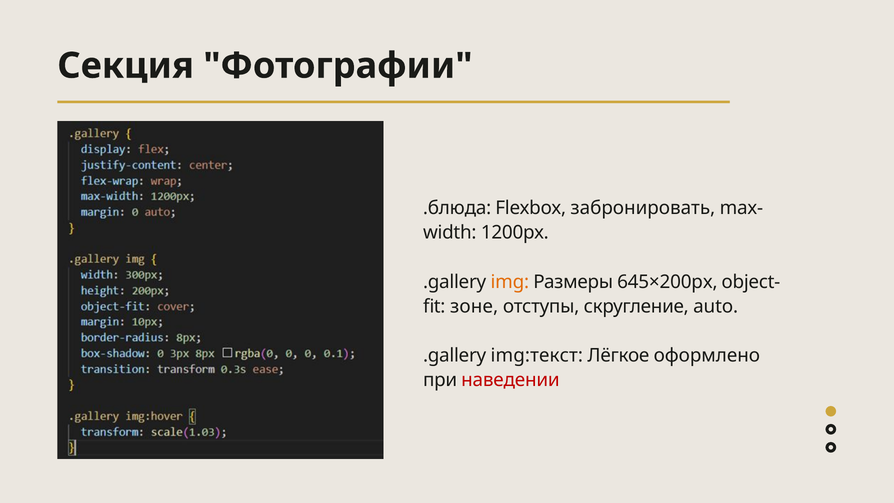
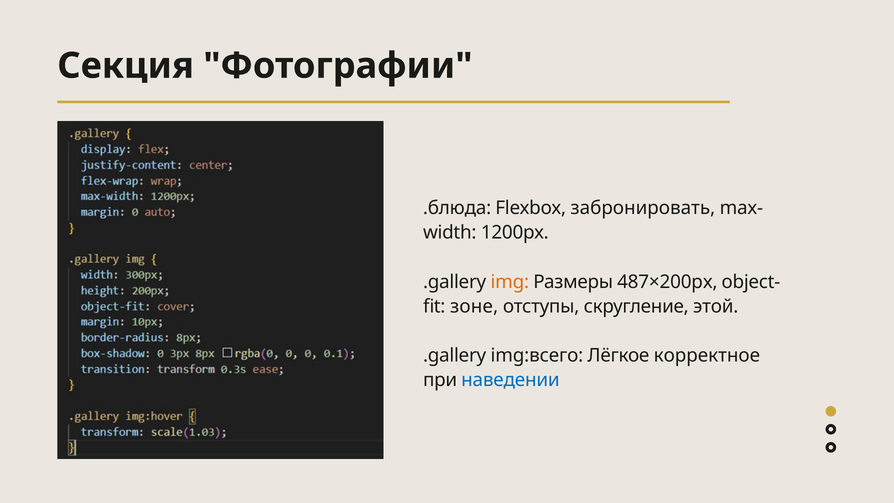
645×200px: 645×200px -> 487×200px
auto: auto -> этой
img:текст: img:текст -> img:всего
оформлено: оформлено -> корректное
наведении colour: red -> blue
